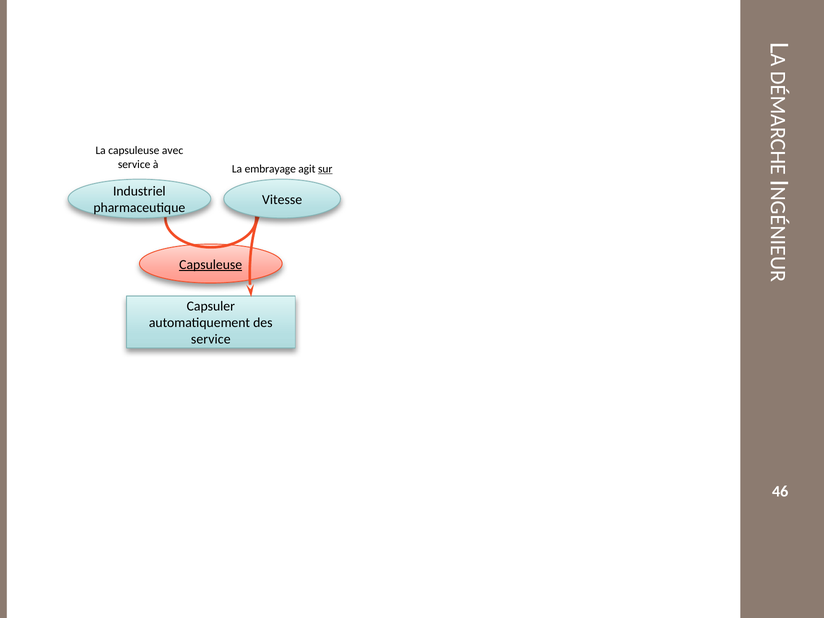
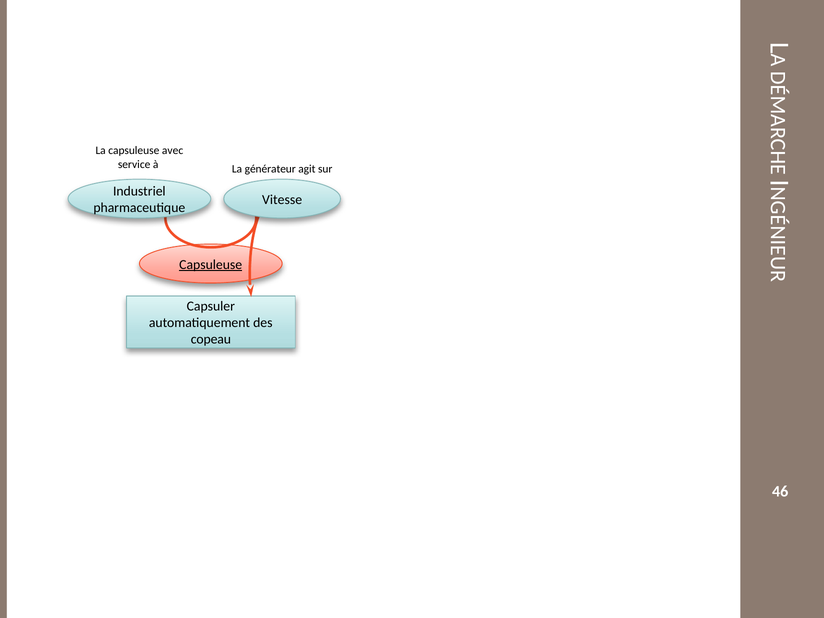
embrayage: embrayage -> générateur
sur underline: present -> none
service at (211, 339): service -> copeau
